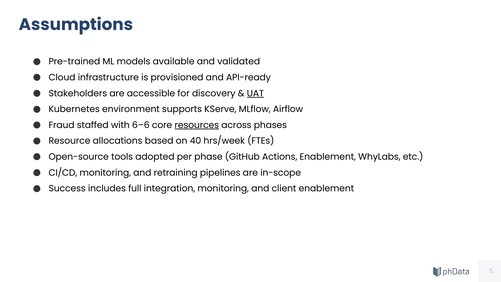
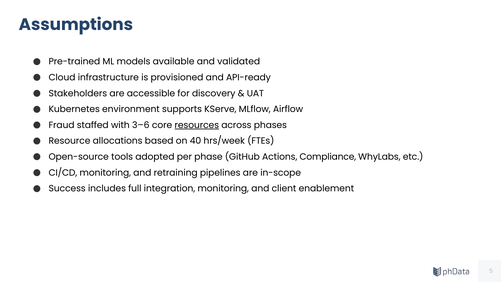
UAT underline: present -> none
6–6: 6–6 -> 3–6
Actions Enablement: Enablement -> Compliance
